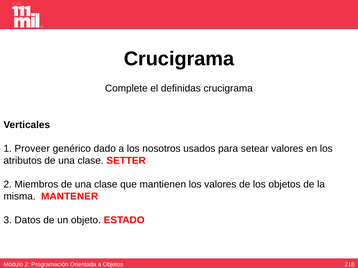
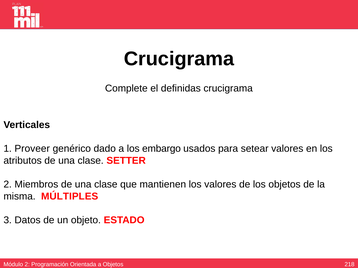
nosotros: nosotros -> embargo
MANTENER: MANTENER -> MÚLTIPLES
